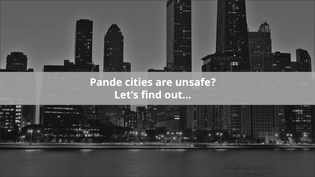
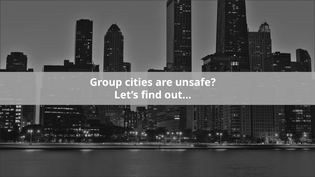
Pande: Pande -> Group
